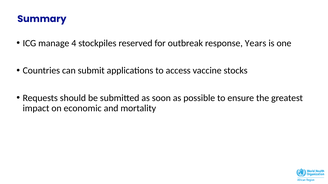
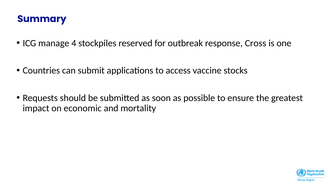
Years: Years -> Cross
